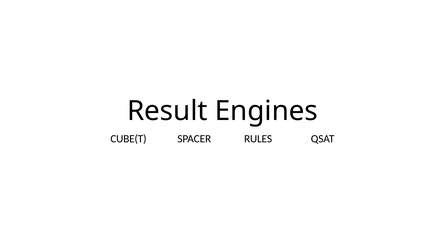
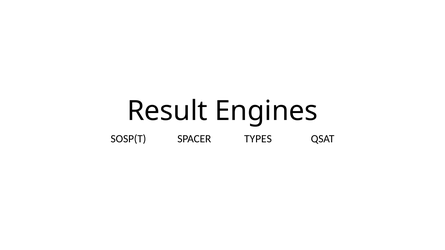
CUBE(T: CUBE(T -> SOSP(T
RULES: RULES -> TYPES
